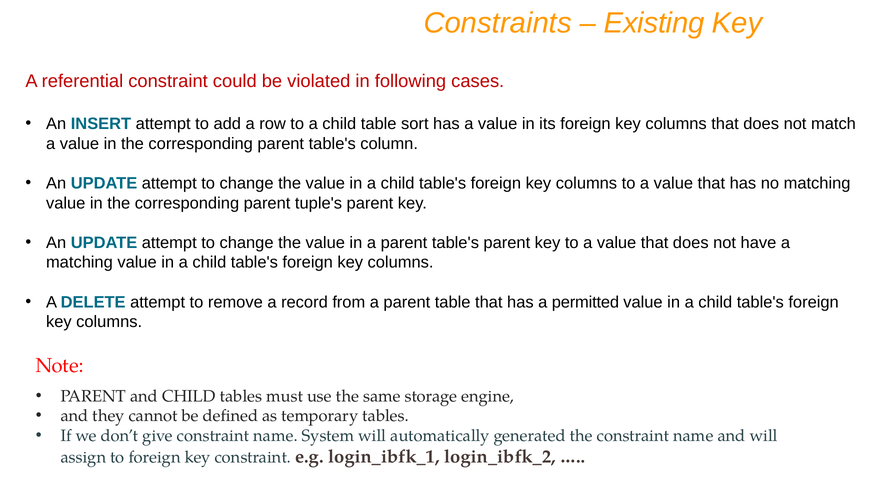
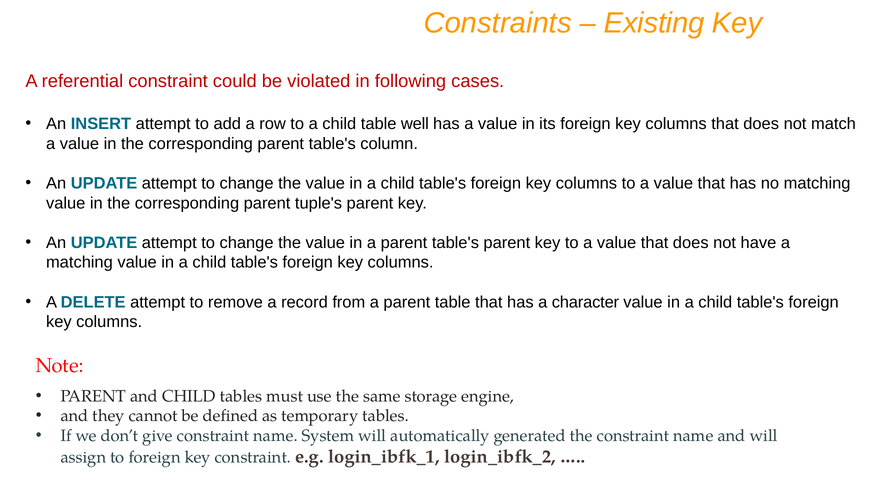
sort: sort -> well
permitted: permitted -> character
